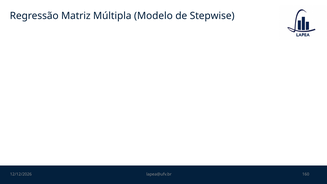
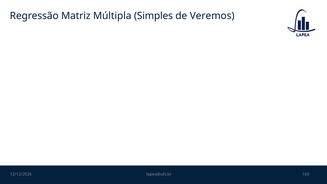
Modelo: Modelo -> Simples
Stepwise: Stepwise -> Veremos
